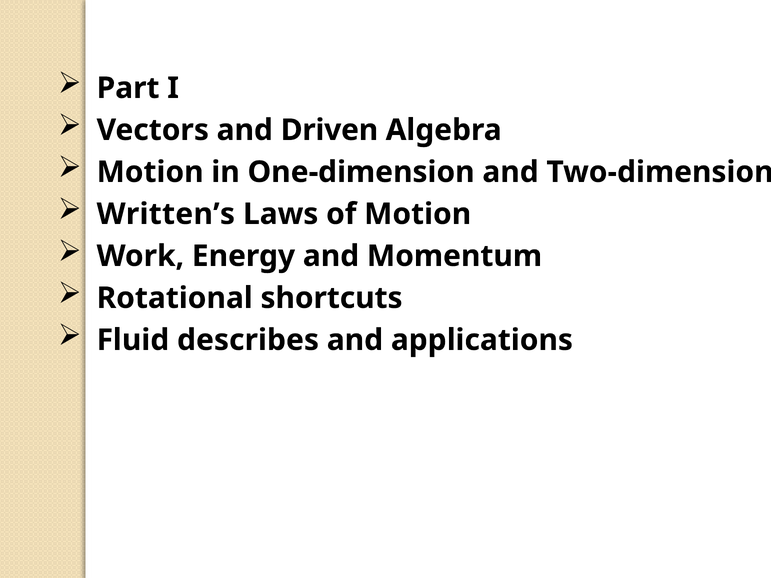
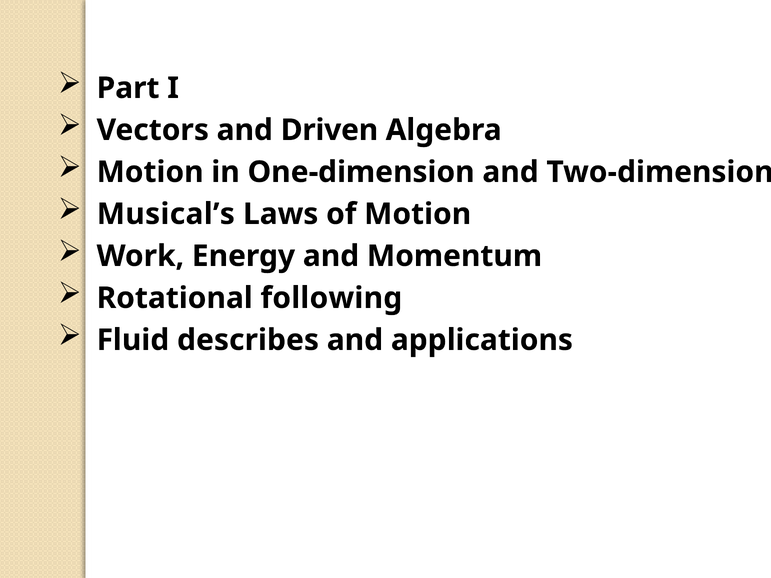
Written’s: Written’s -> Musical’s
shortcuts: shortcuts -> following
